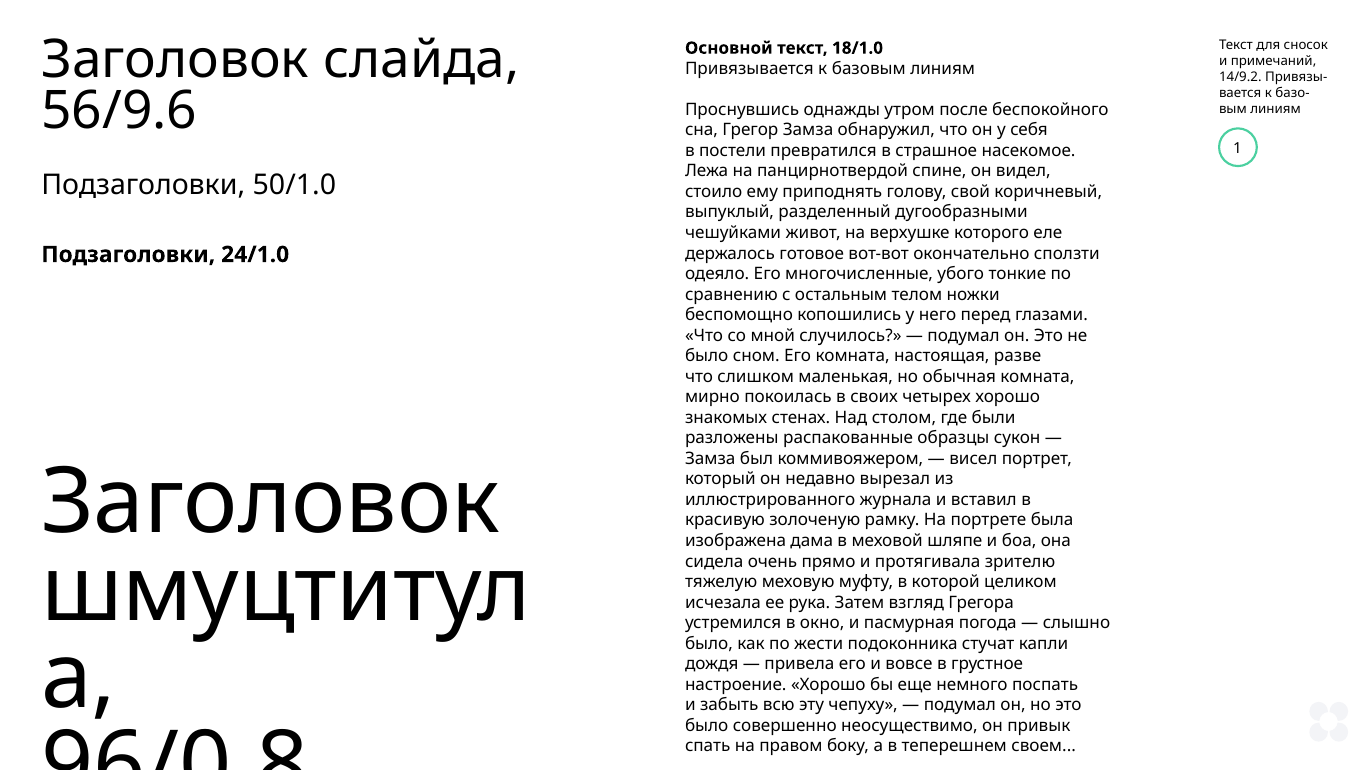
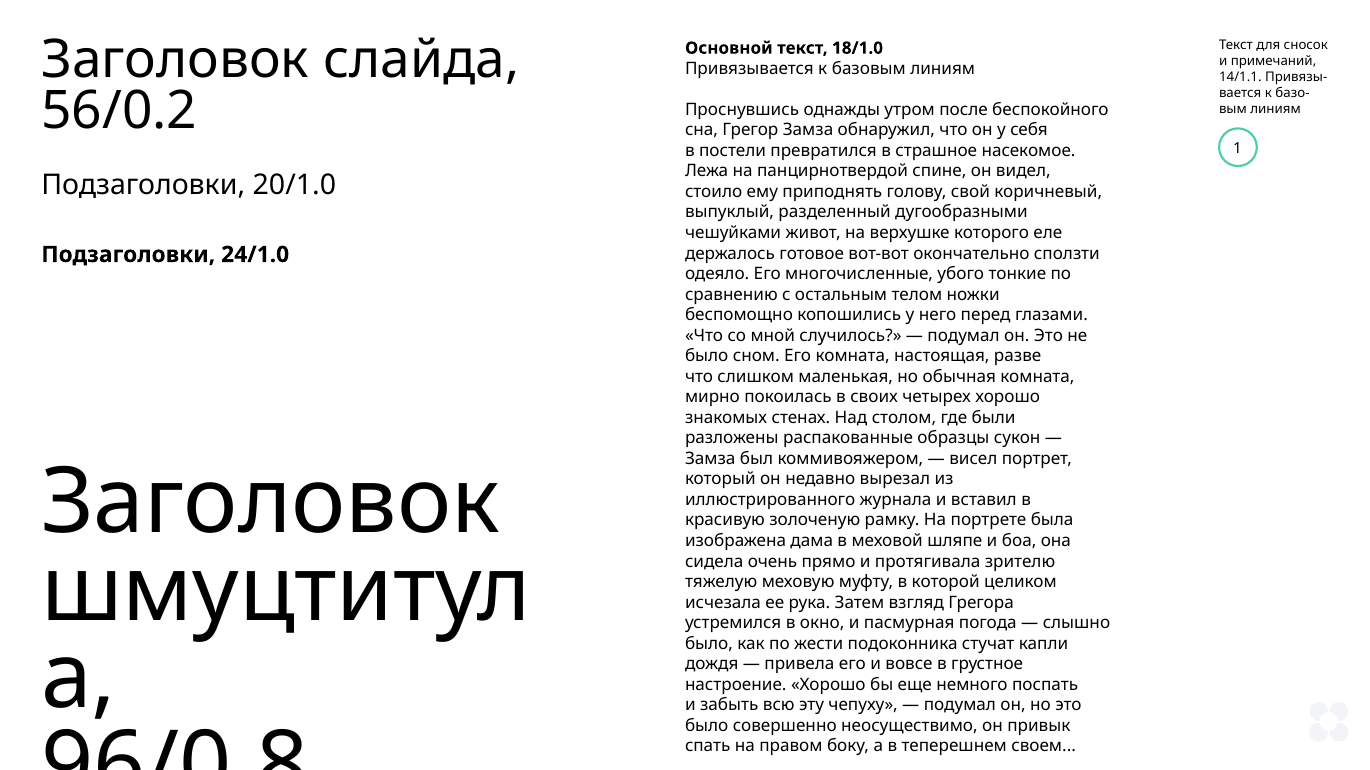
14/9.2: 14/9.2 -> 14/1.1
56/9.6: 56/9.6 -> 56/0.2
50/1.0: 50/1.0 -> 20/1.0
